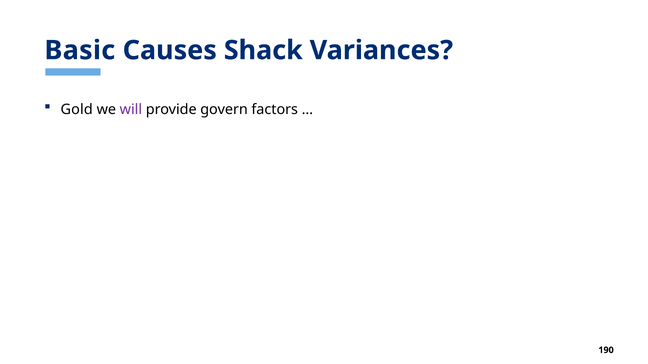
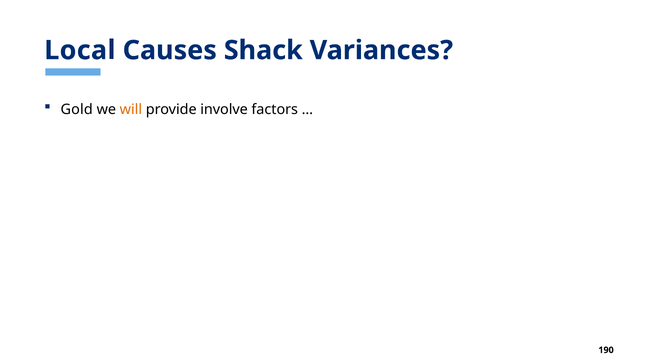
Basic: Basic -> Local
will colour: purple -> orange
govern: govern -> involve
